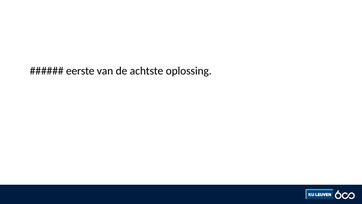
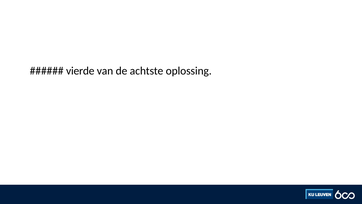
eerste: eerste -> vierde
